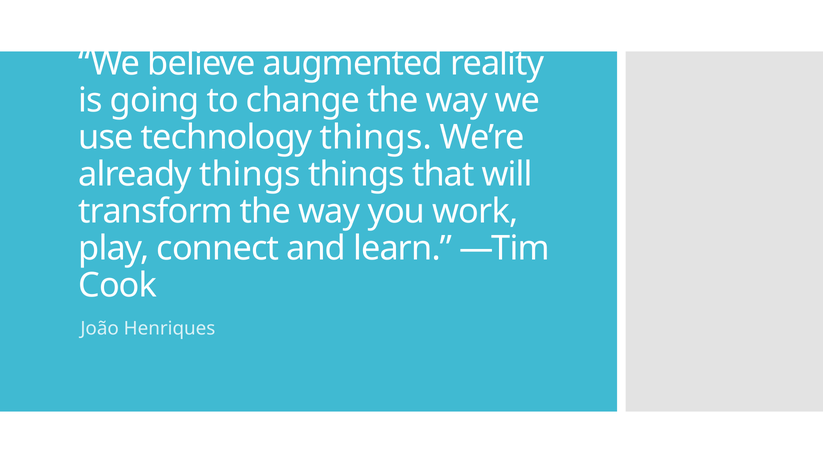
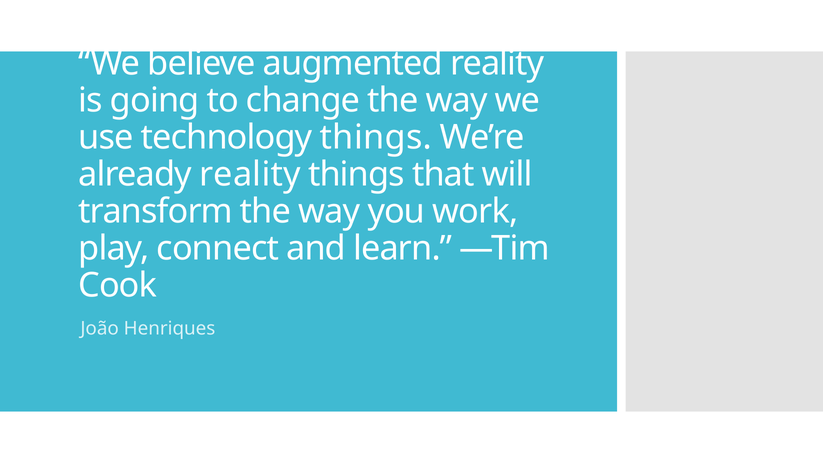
already things: things -> reality
